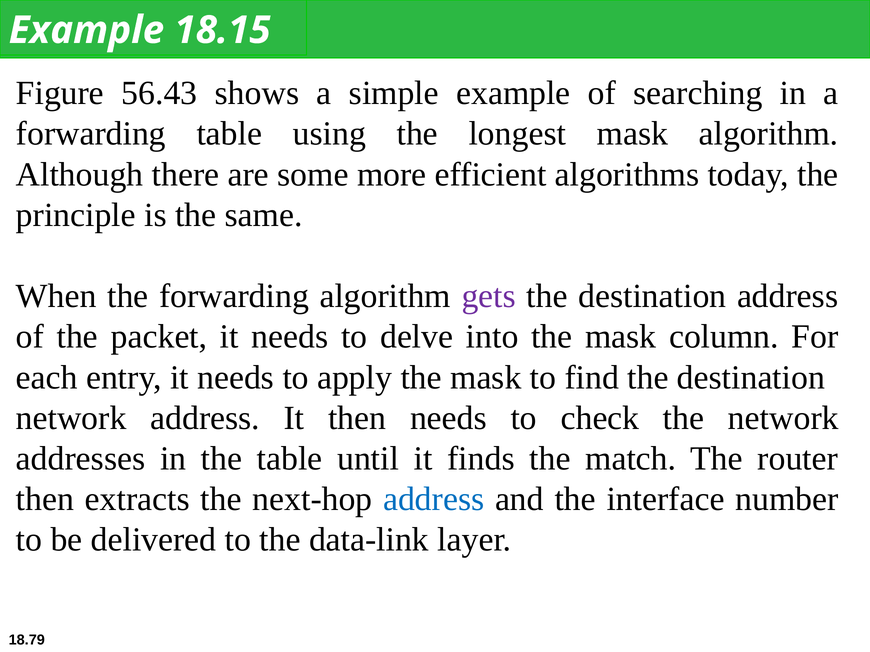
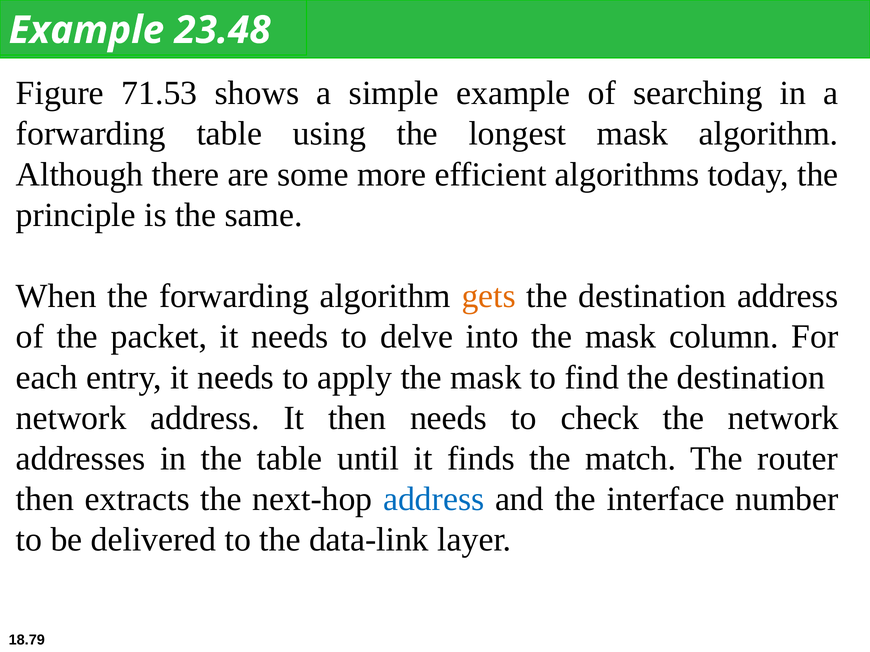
18.15: 18.15 -> 23.48
56.43: 56.43 -> 71.53
gets colour: purple -> orange
